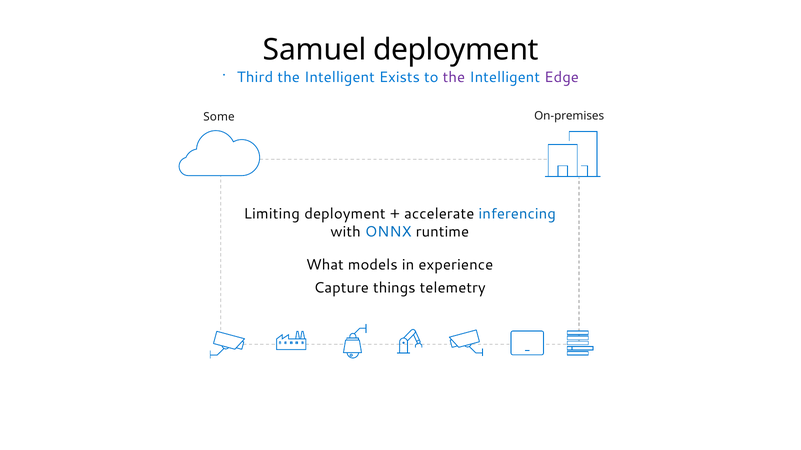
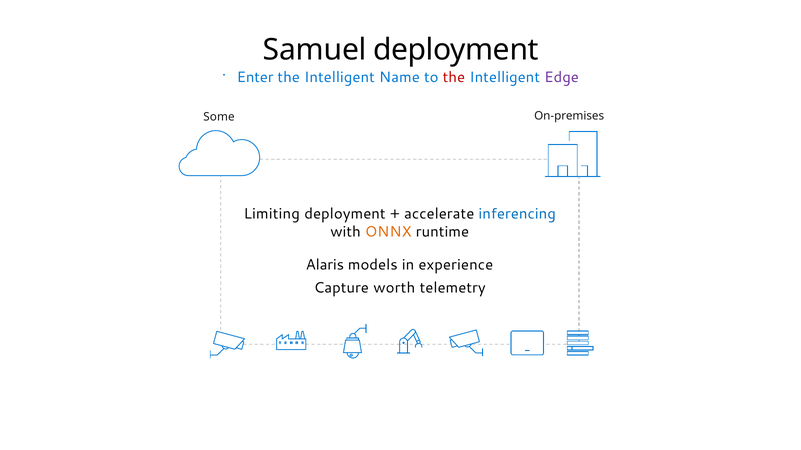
Third: Third -> Enter
Exists: Exists -> Name
the at (454, 77) colour: purple -> red
ONNX colour: blue -> orange
What: What -> Alaris
things: things -> worth
